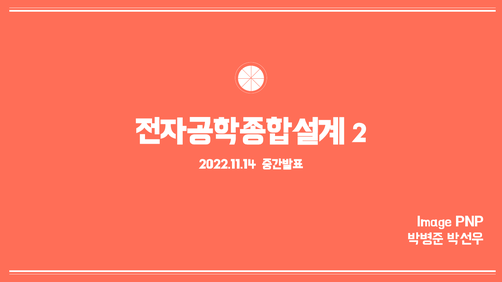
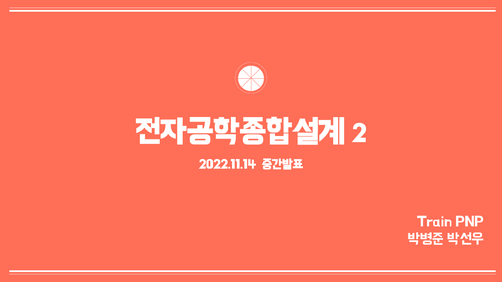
Image: Image -> Train
